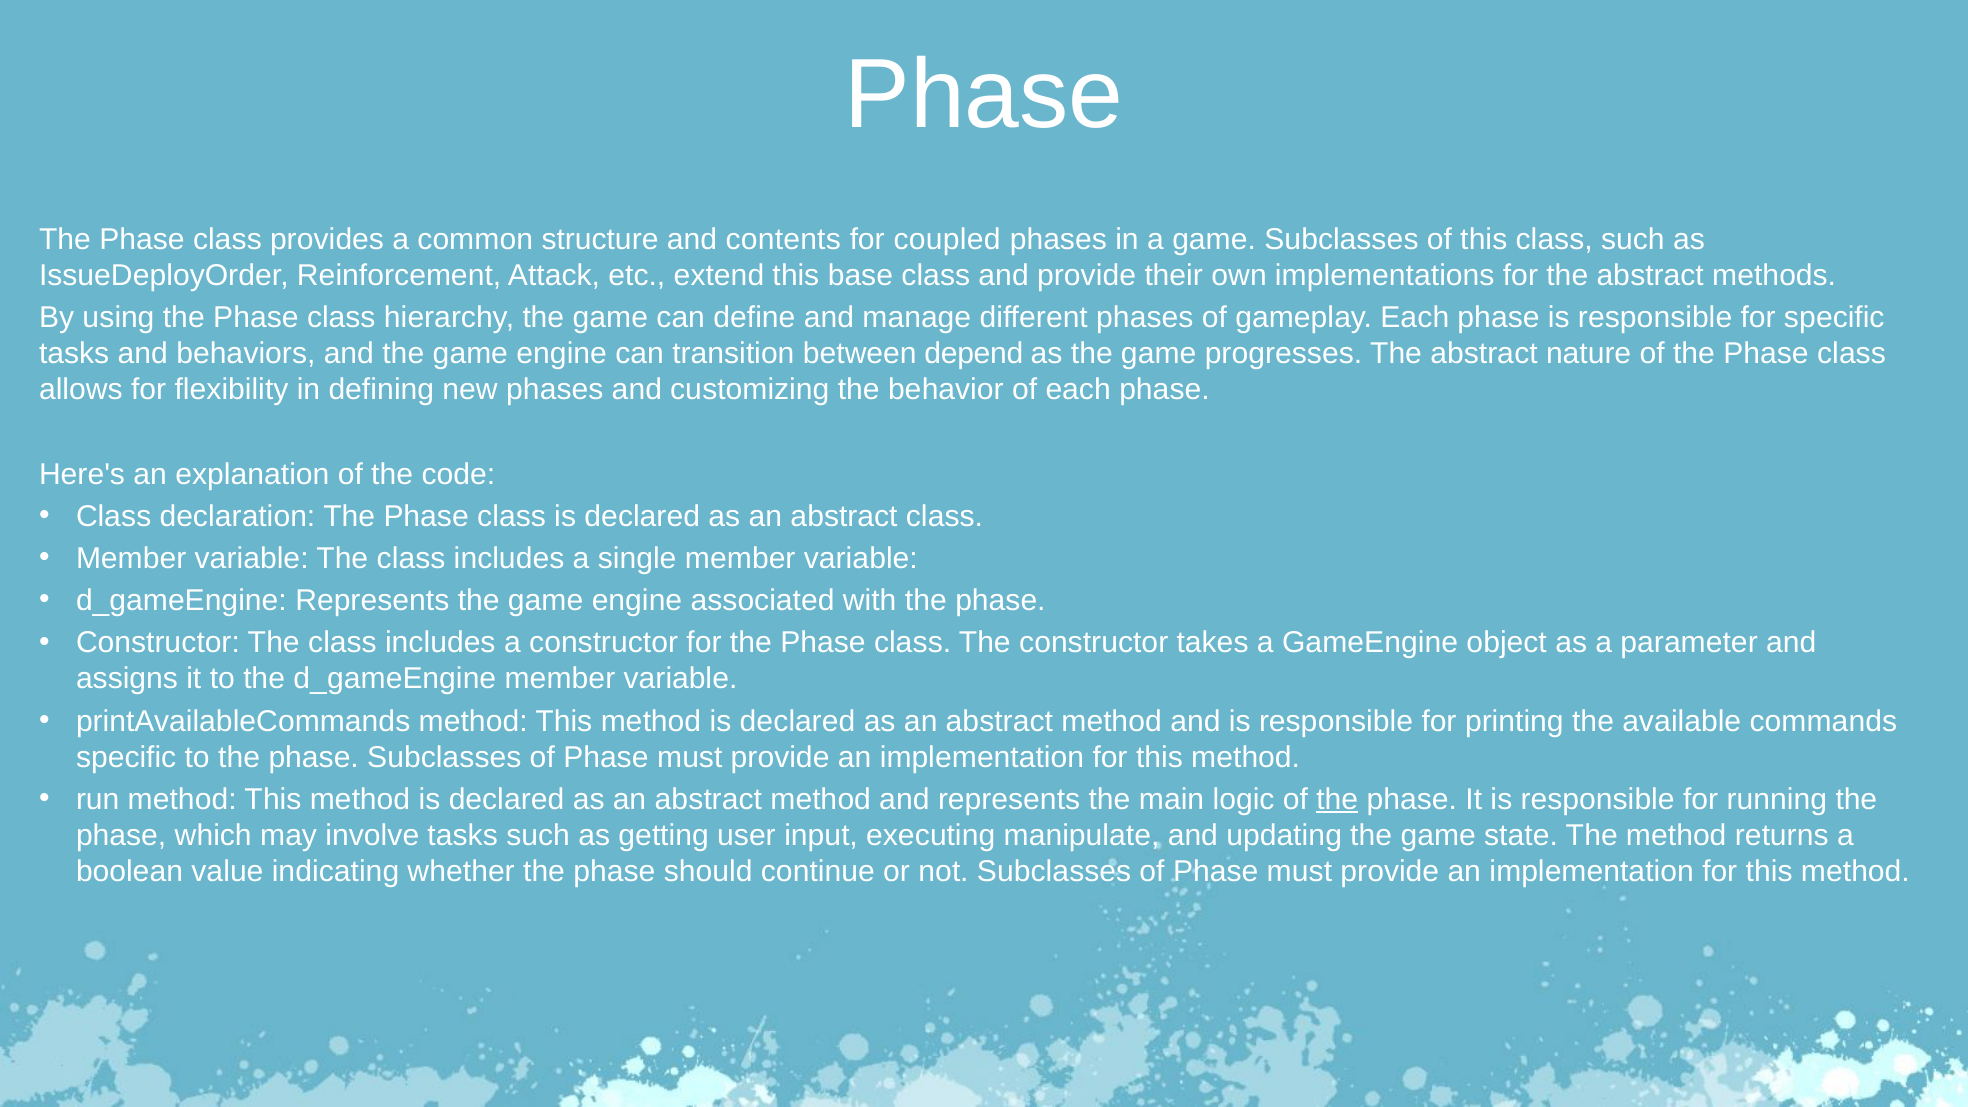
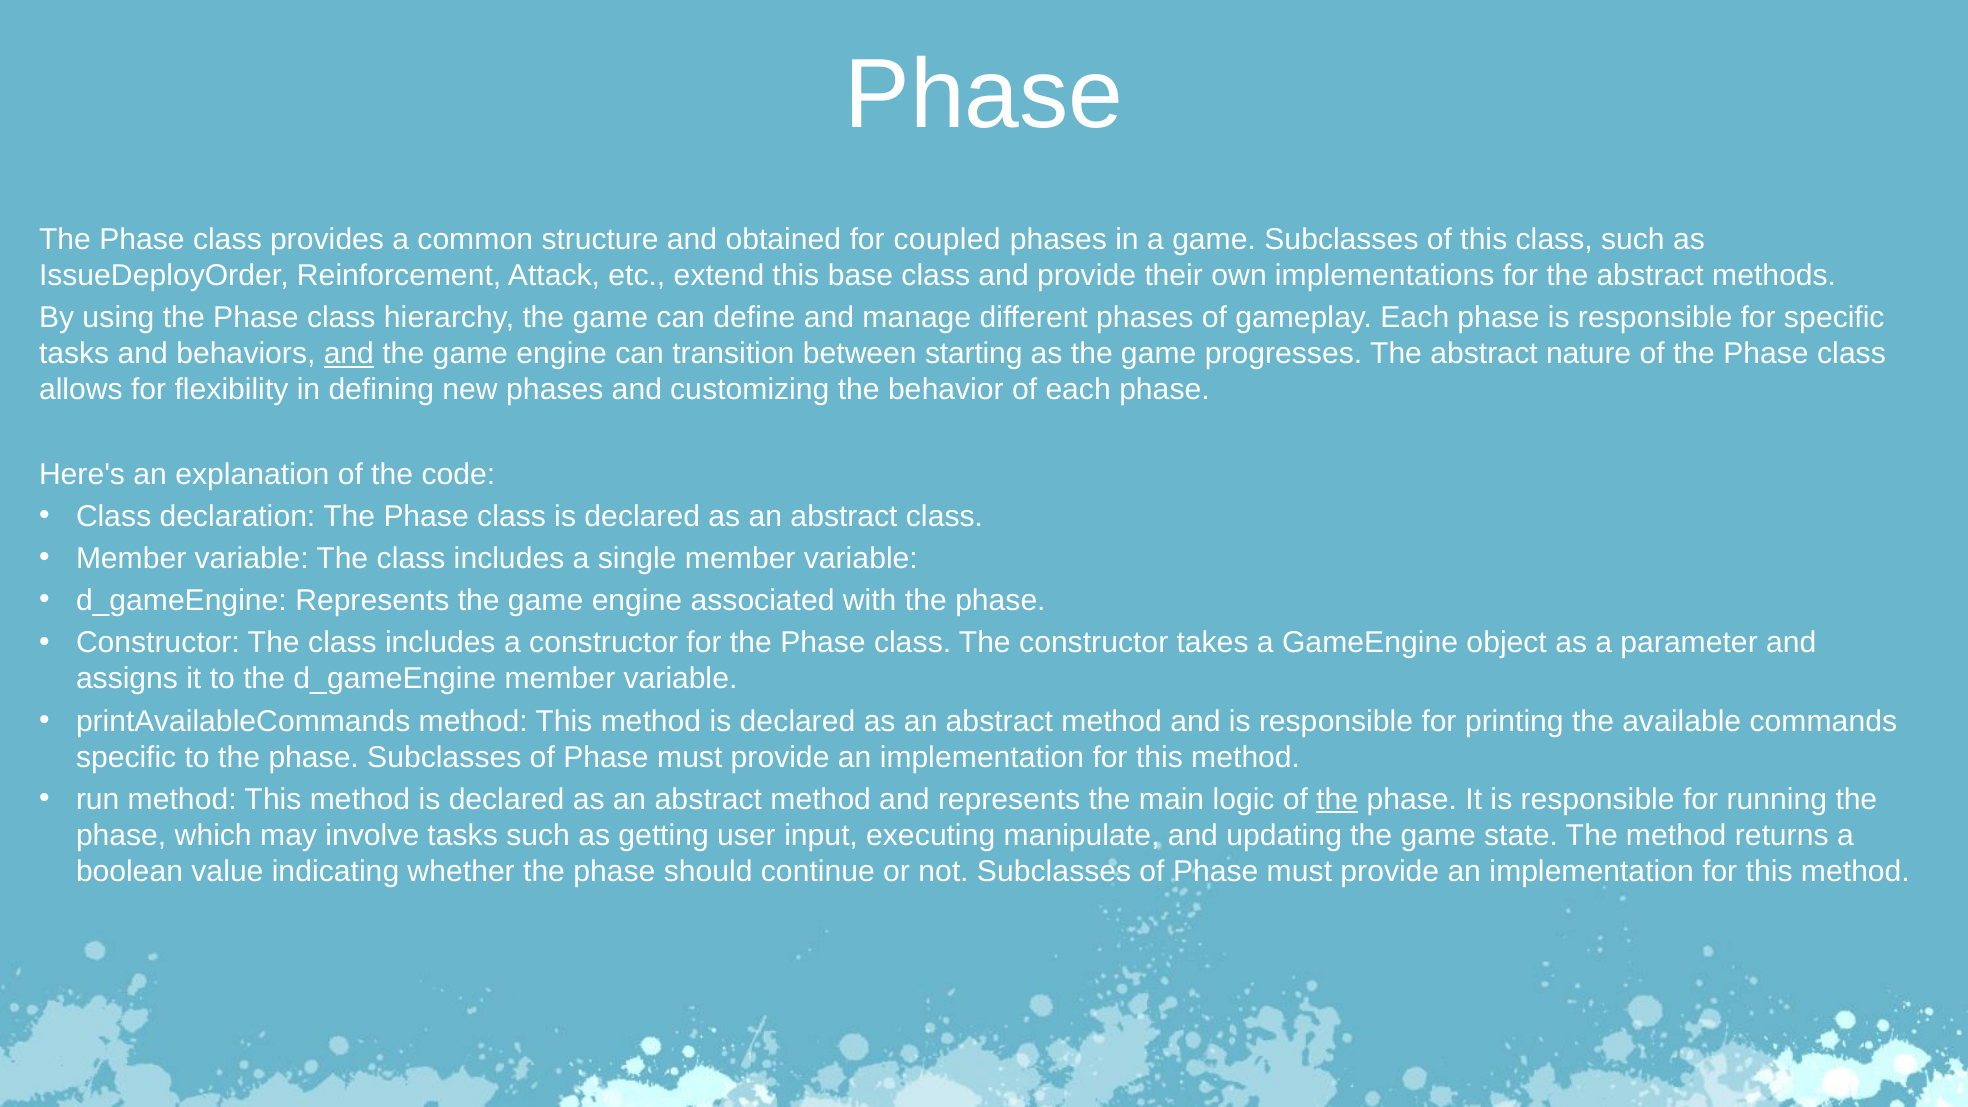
contents: contents -> obtained
and at (349, 354) underline: none -> present
depend: depend -> starting
